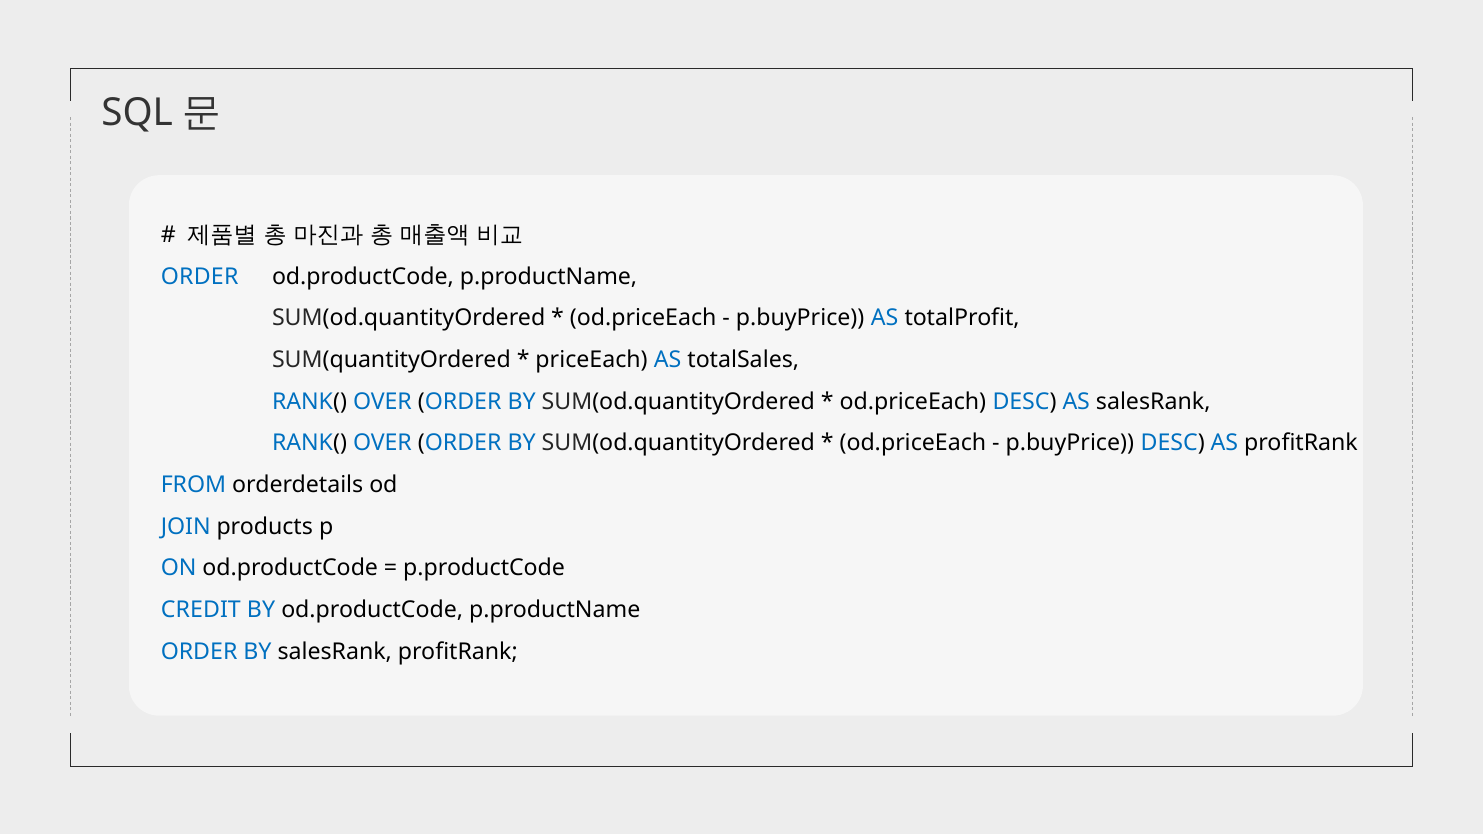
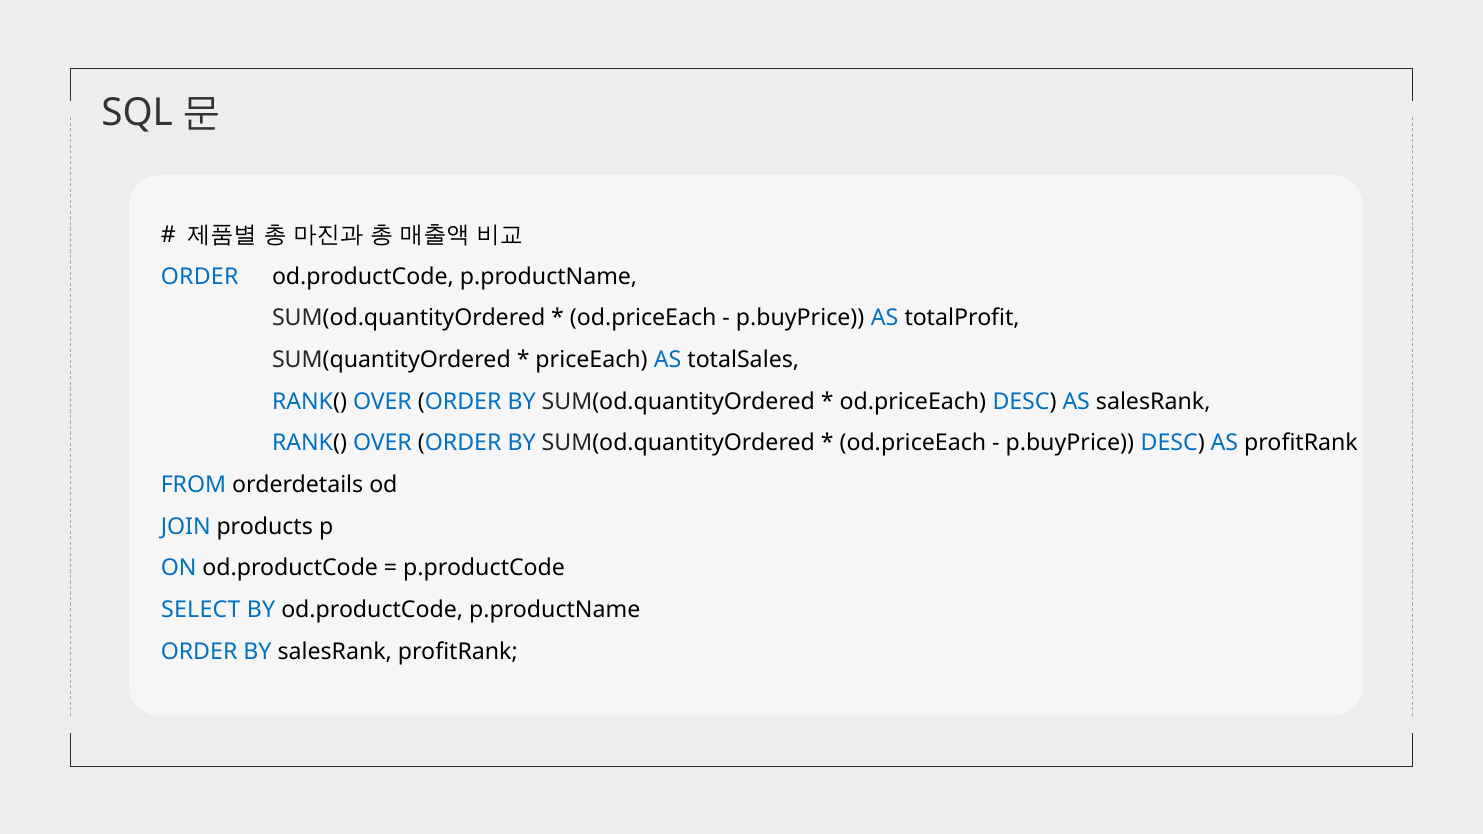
CREDIT: CREDIT -> SELECT
